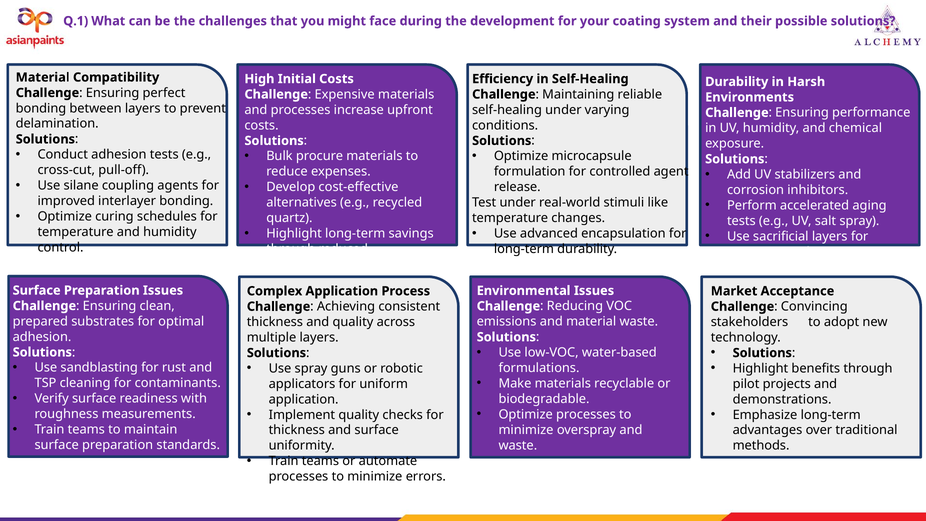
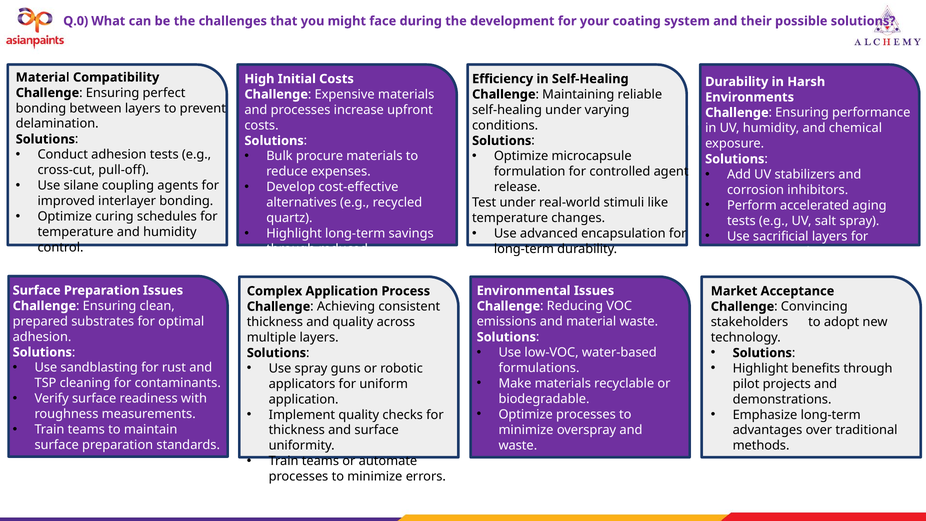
Q.1: Q.1 -> Q.0
